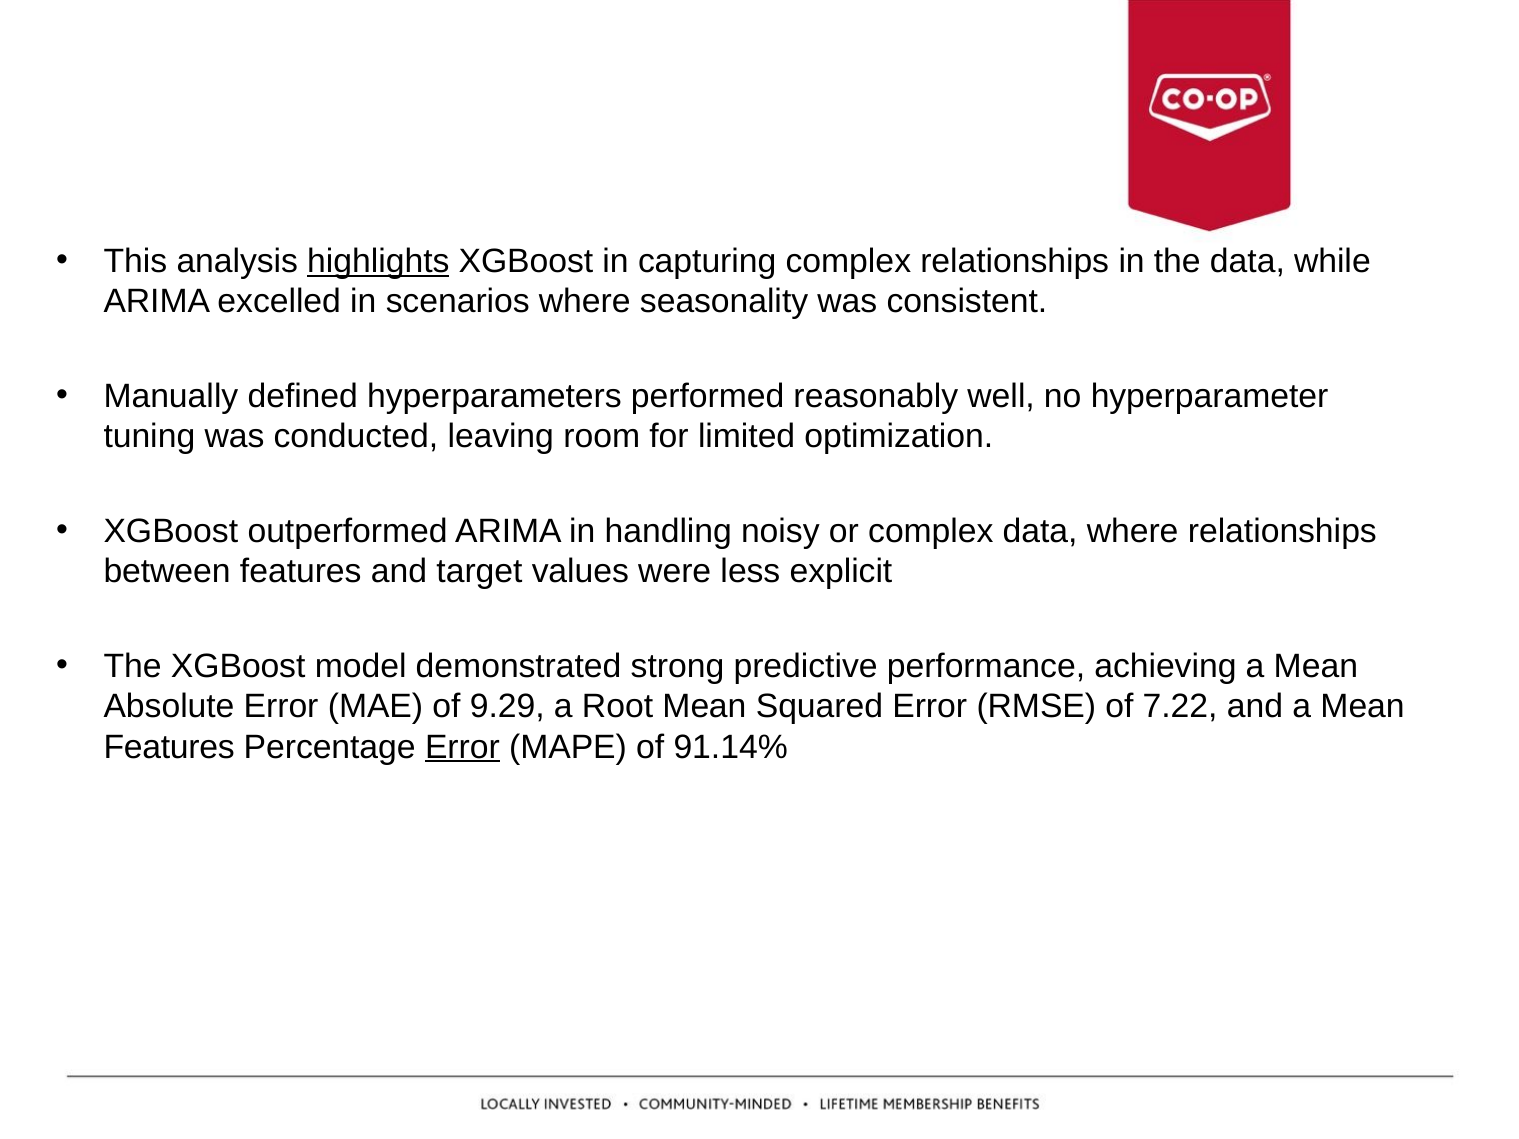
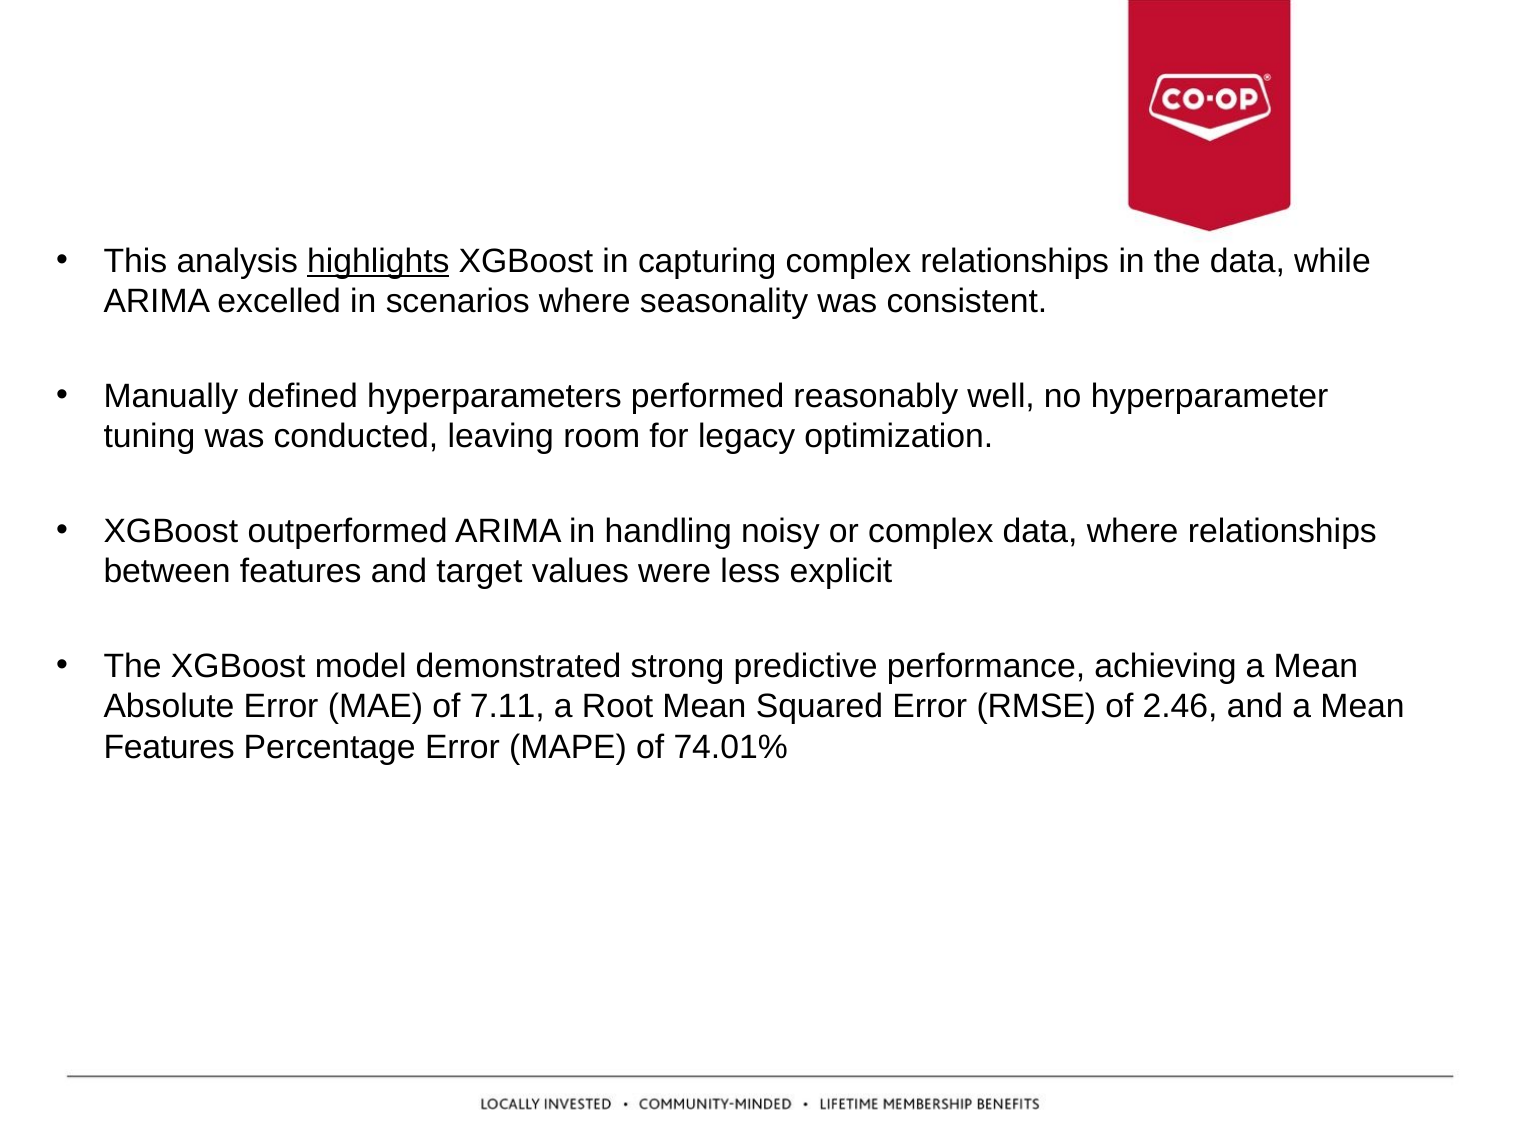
limited: limited -> legacy
9.29: 9.29 -> 7.11
7.22: 7.22 -> 2.46
Error at (462, 747) underline: present -> none
91.14%: 91.14% -> 74.01%
